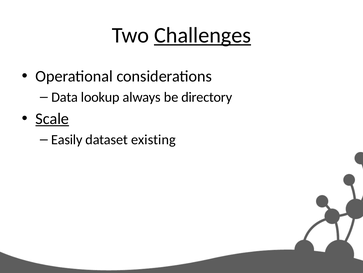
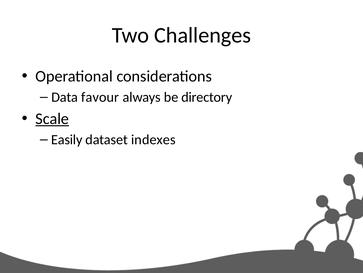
Challenges underline: present -> none
lookup: lookup -> favour
existing: existing -> indexes
